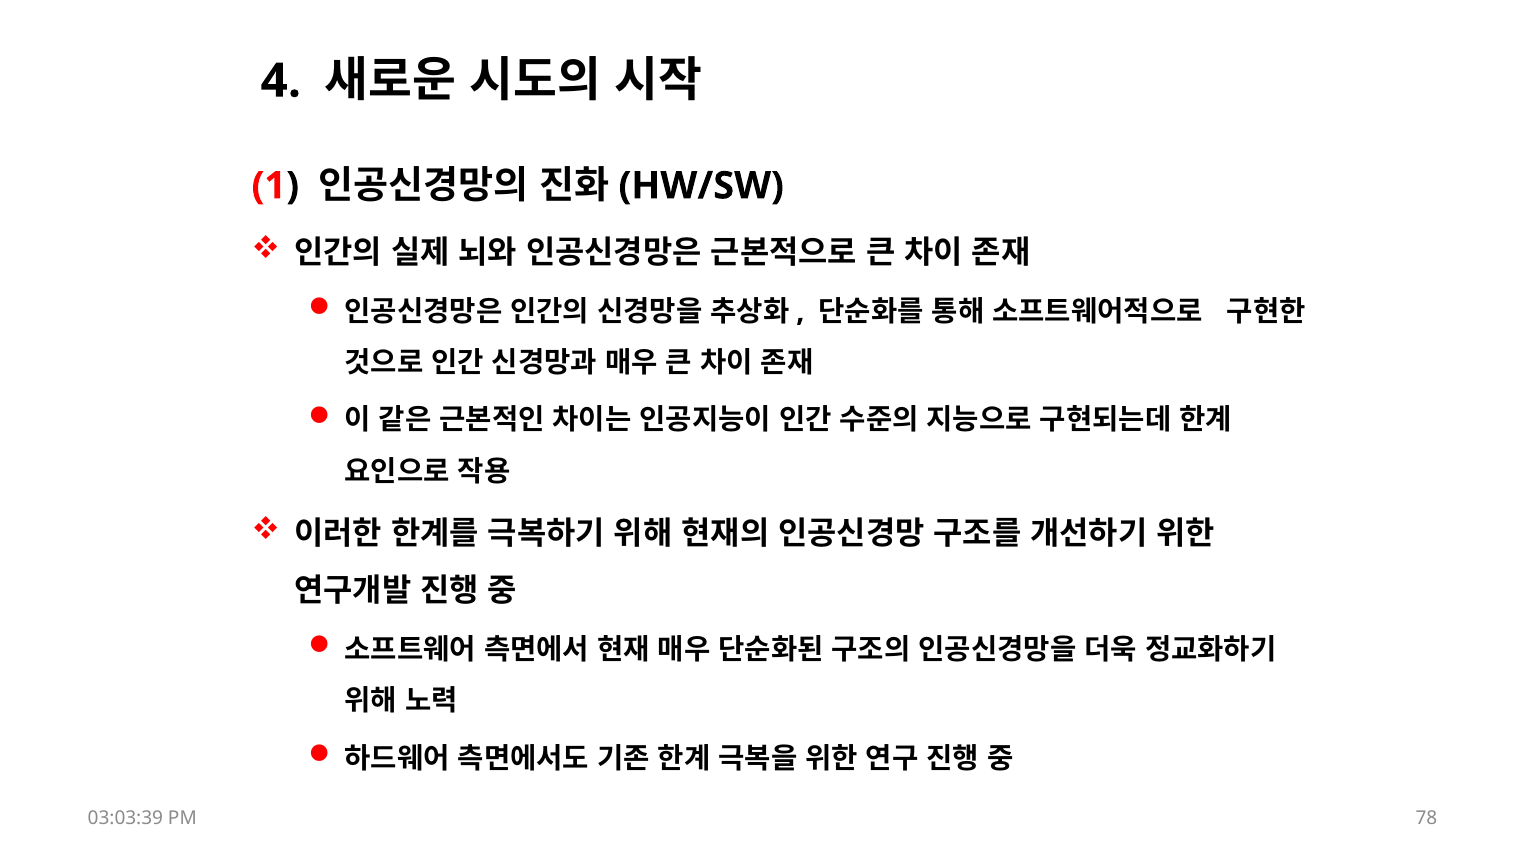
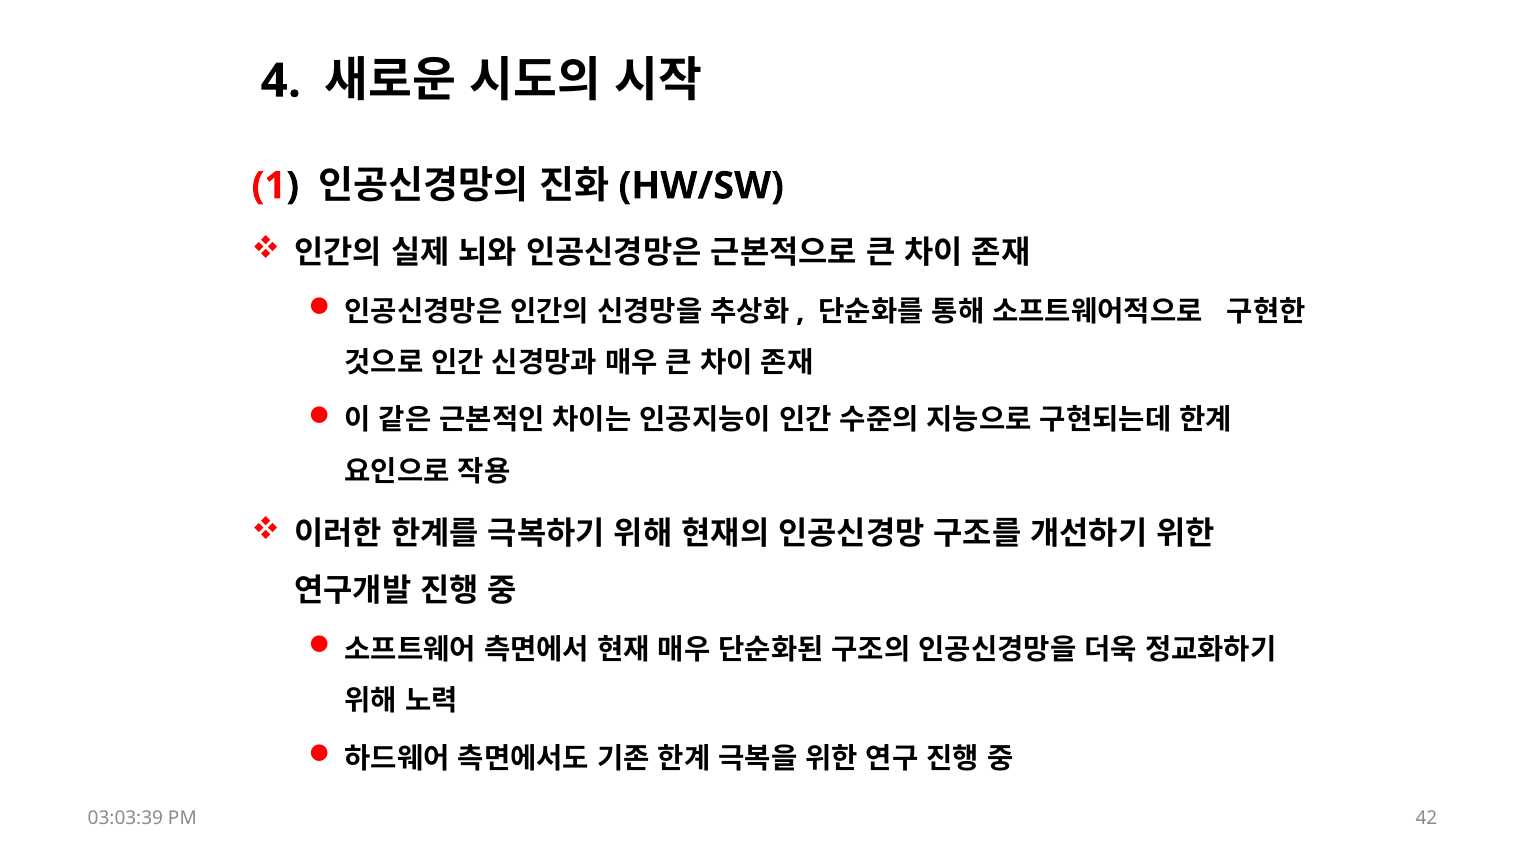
78: 78 -> 42
